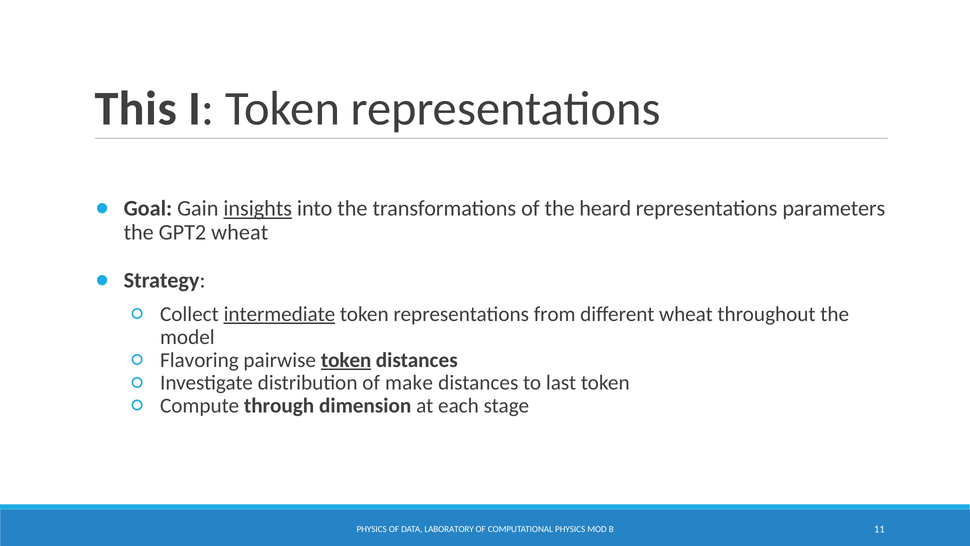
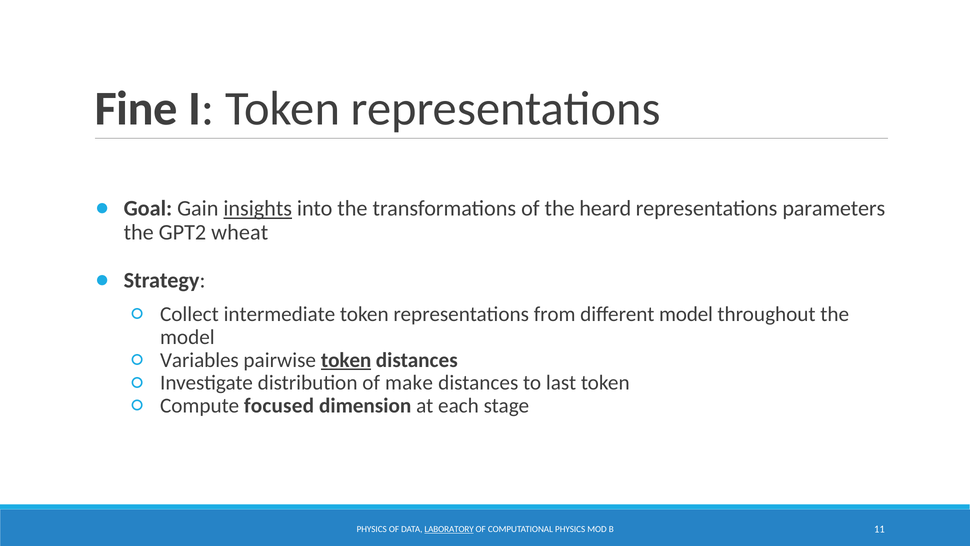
This: This -> Fine
intermediate underline: present -> none
different wheat: wheat -> model
Flavoring: Flavoring -> Variables
through: through -> focused
LABORATORY underline: none -> present
